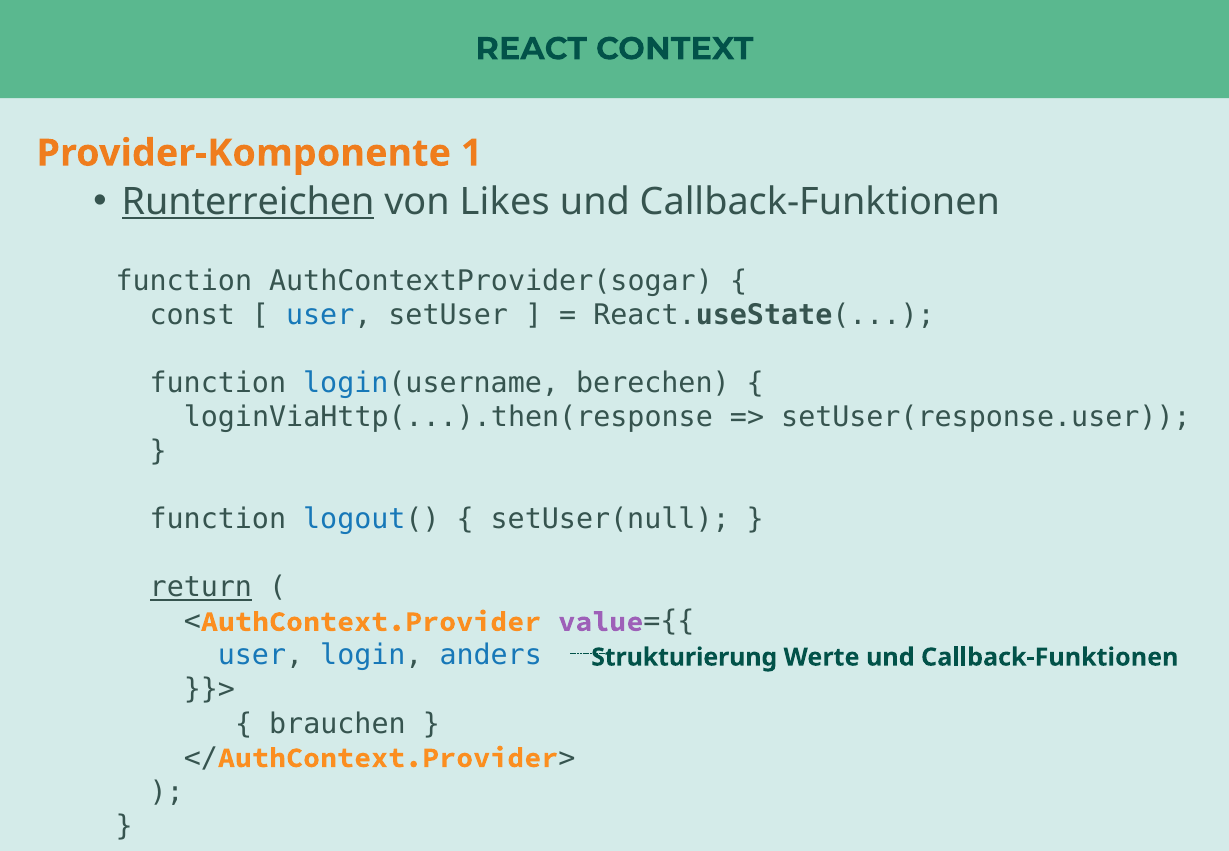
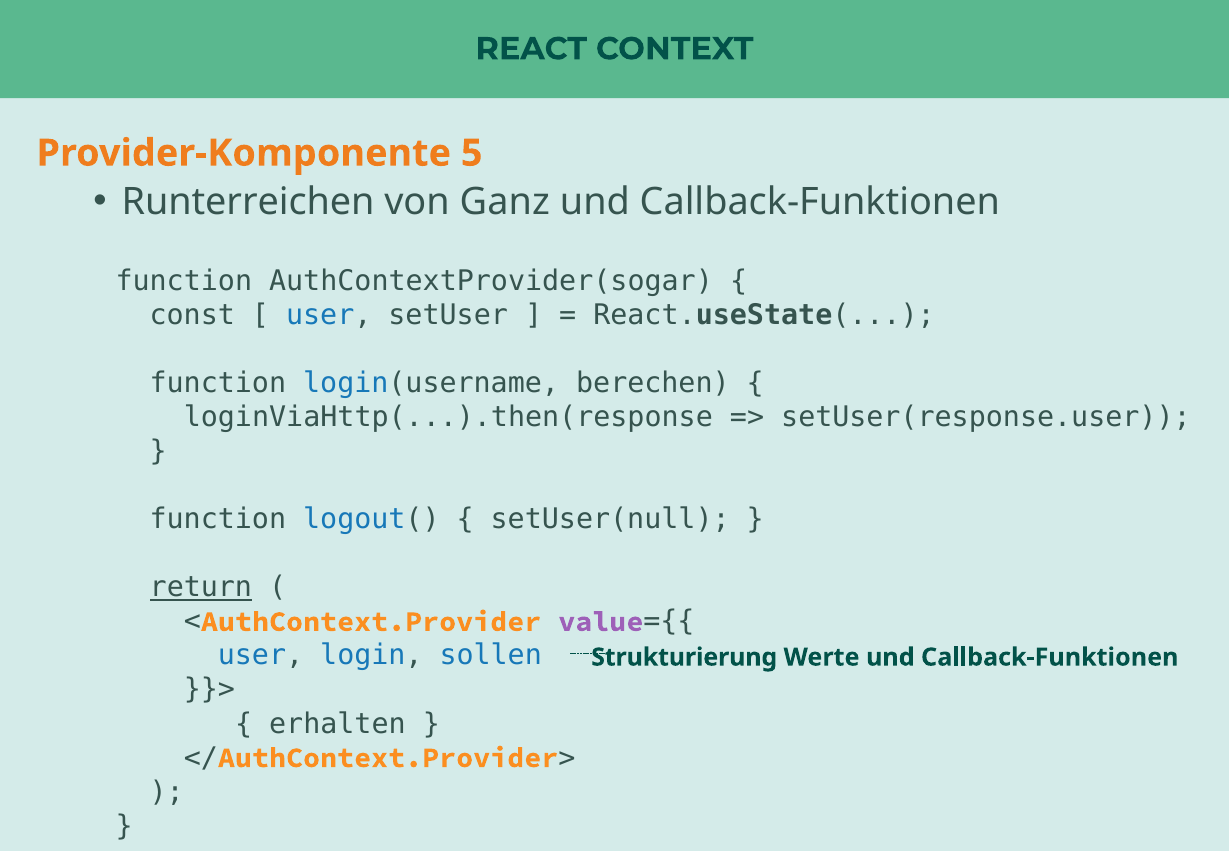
1: 1 -> 5
Runterreichen underline: present -> none
Likes: Likes -> Ganz
anders: anders -> sollen
brauchen: brauchen -> erhalten
